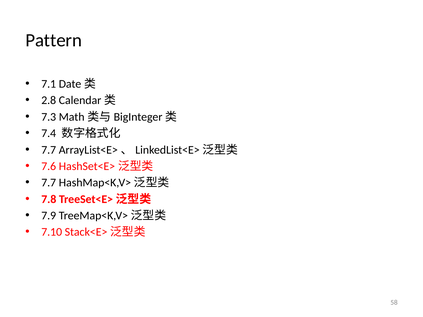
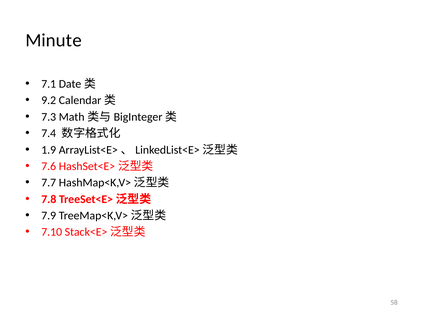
Pattern: Pattern -> Minute
2.8: 2.8 -> 9.2
7.7 at (49, 150): 7.7 -> 1.9
